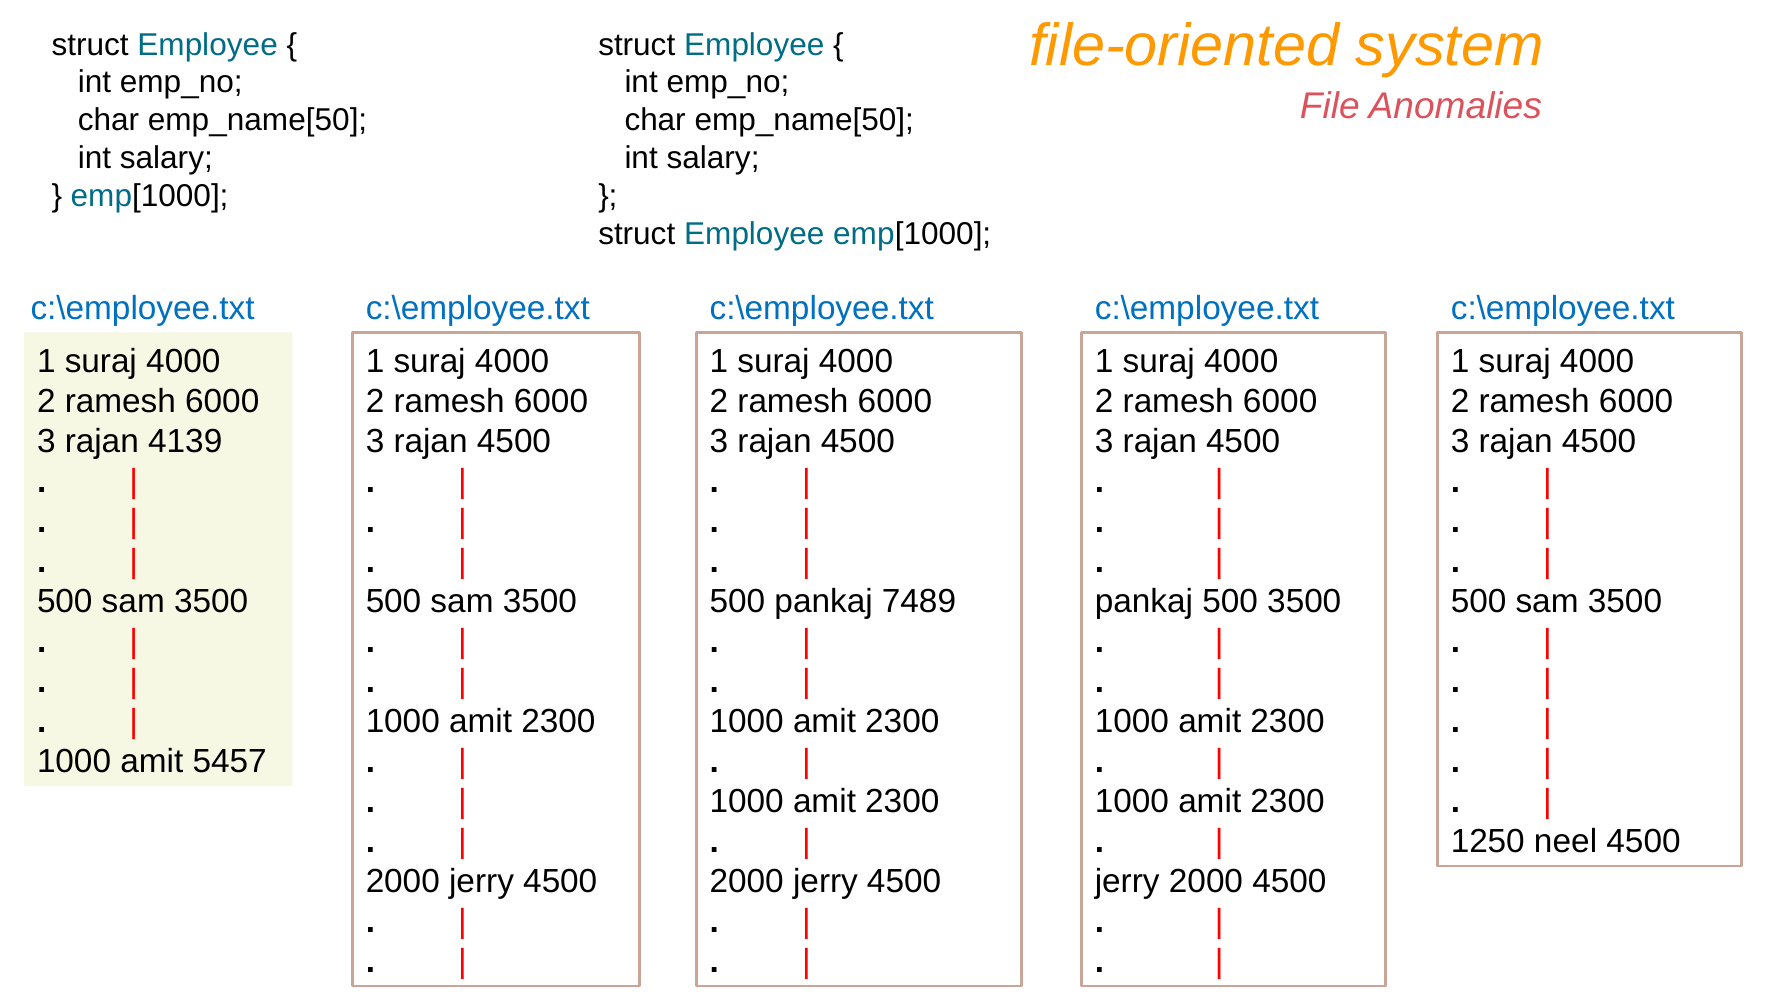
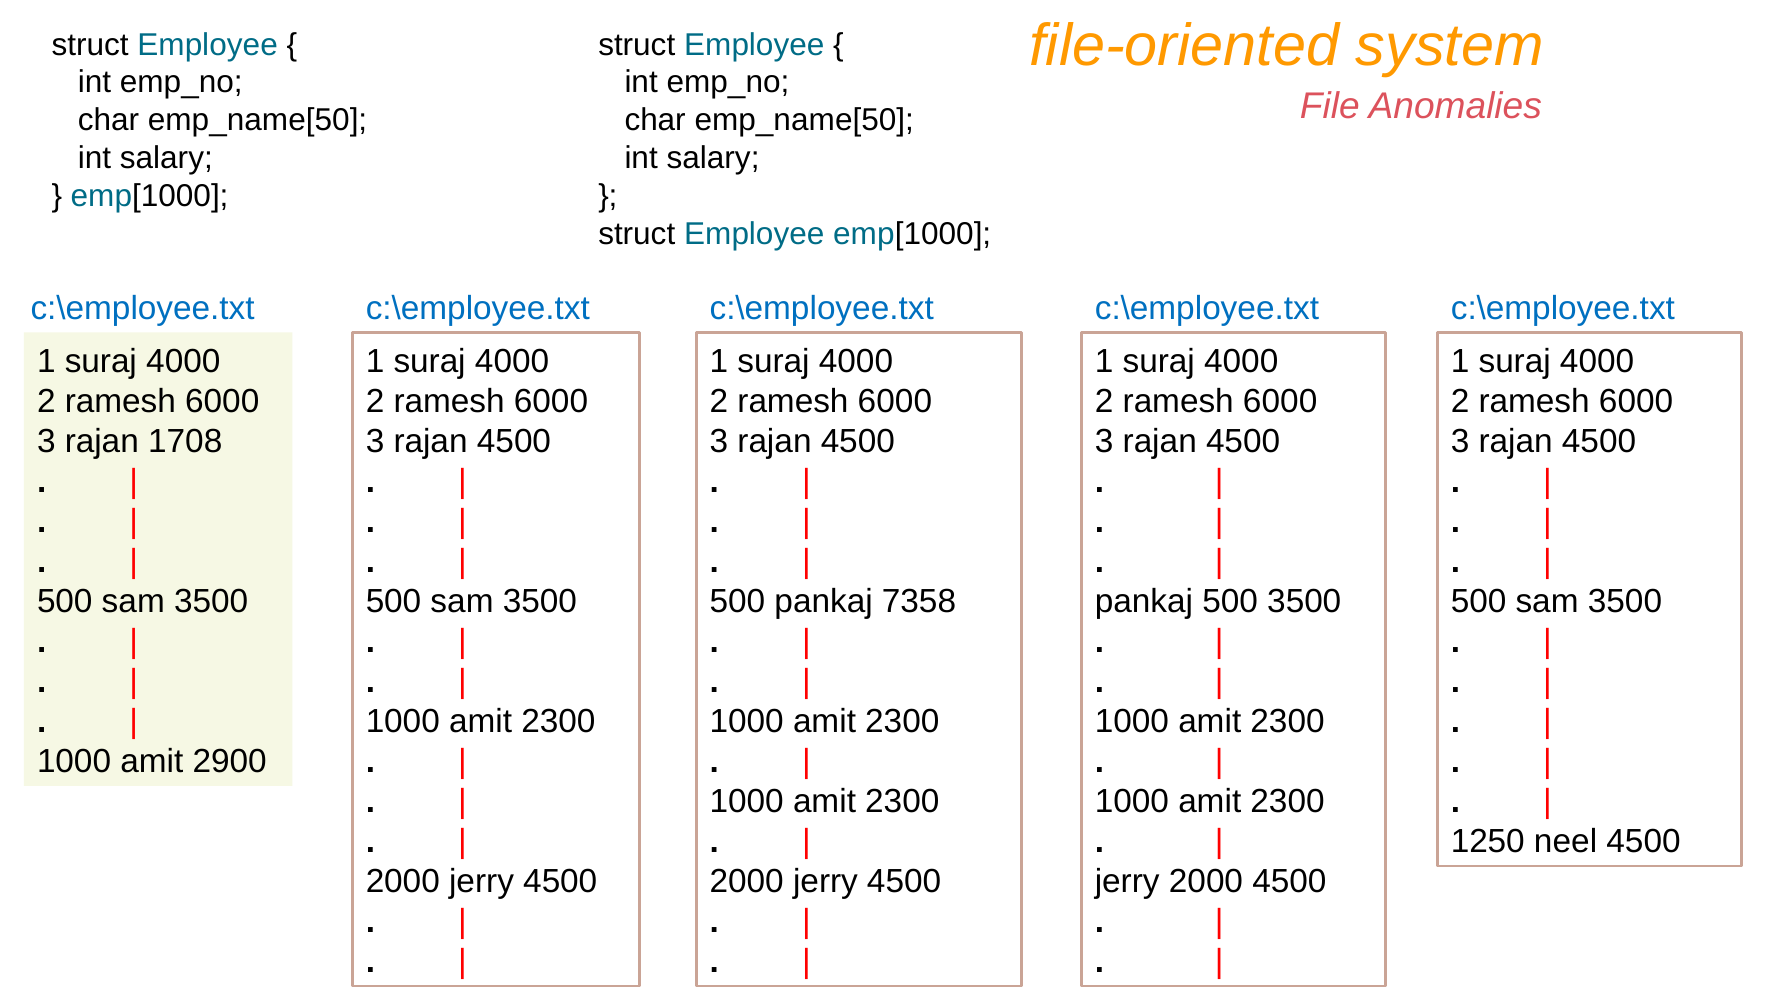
4139: 4139 -> 1708
7489: 7489 -> 7358
5457: 5457 -> 2900
